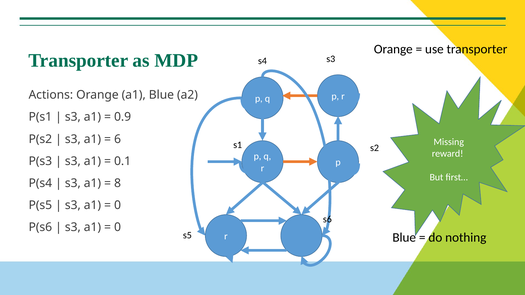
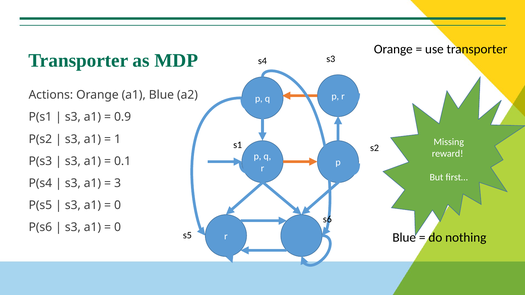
6: 6 -> 1
8: 8 -> 3
